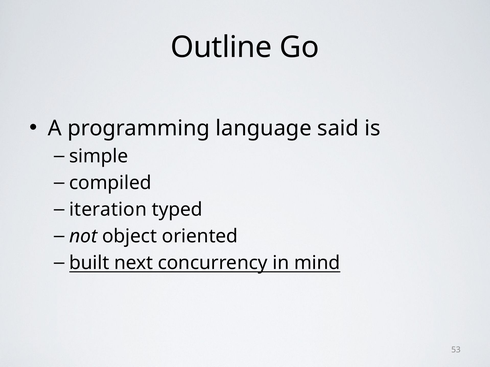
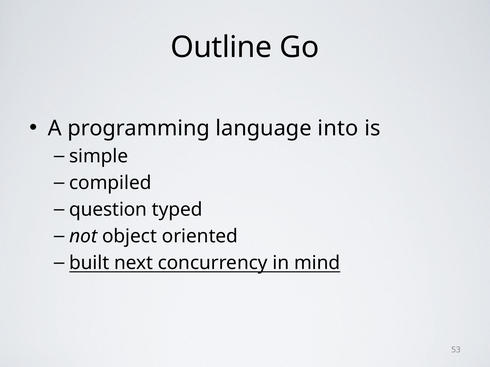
said: said -> into
iteration: iteration -> question
